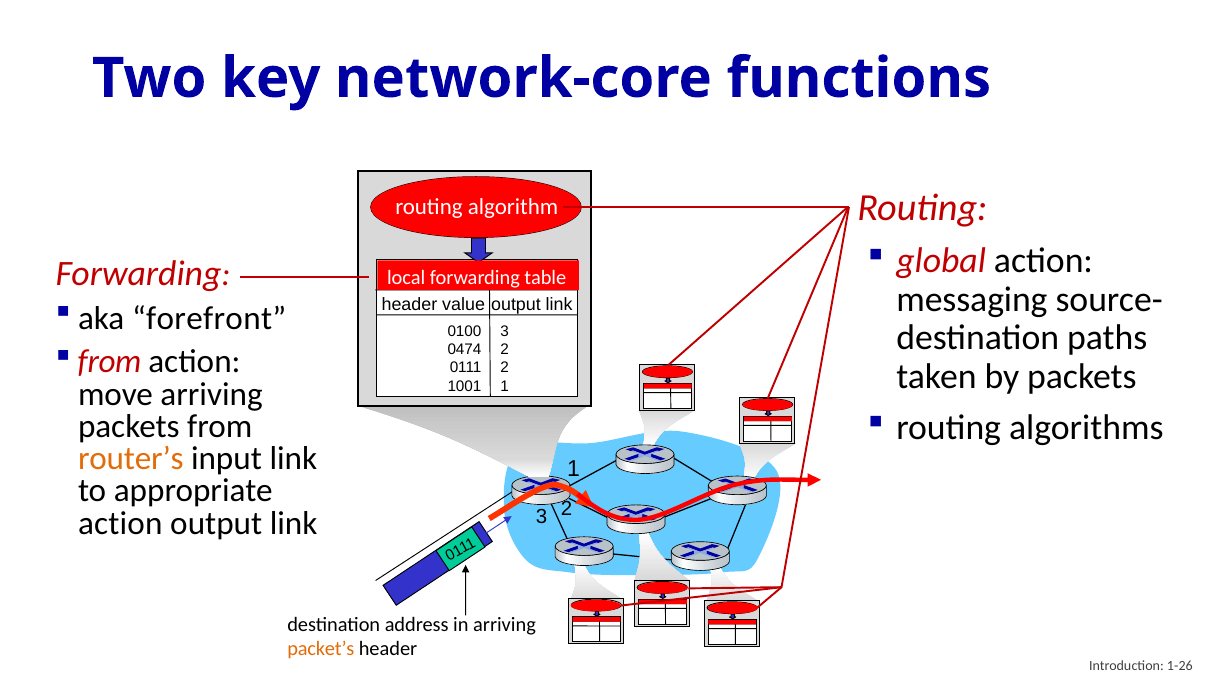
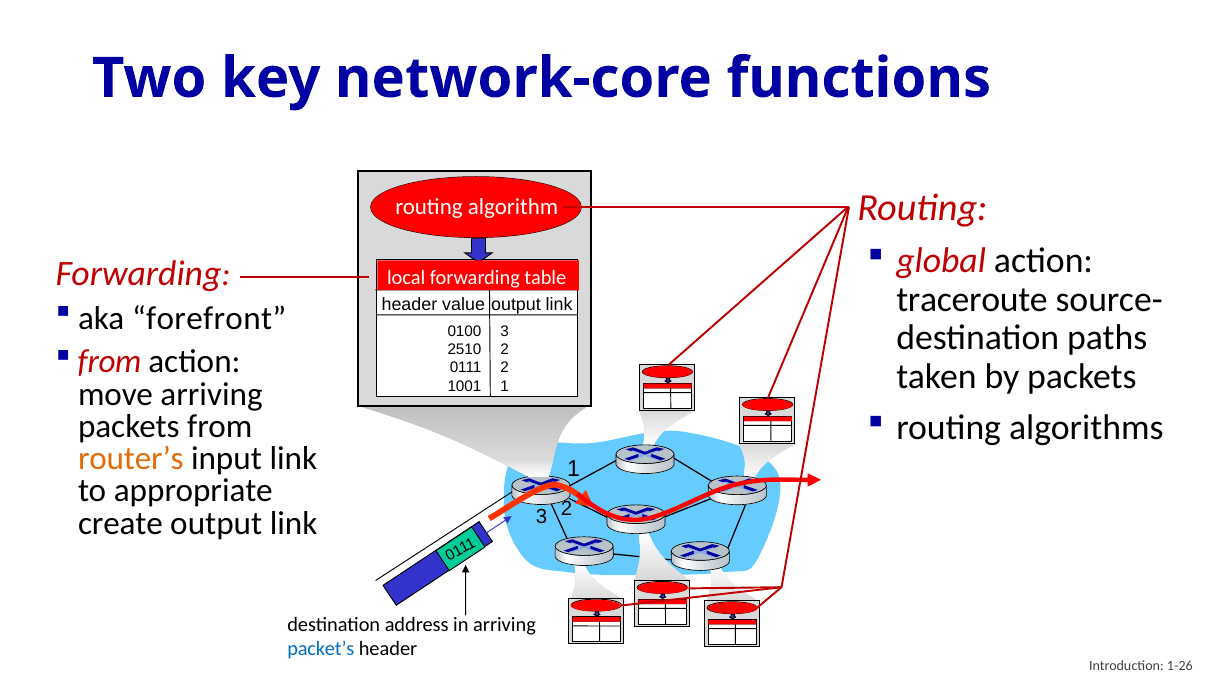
messaging: messaging -> traceroute
0474: 0474 -> 2510
action at (120, 523): action -> create
packet’s colour: orange -> blue
